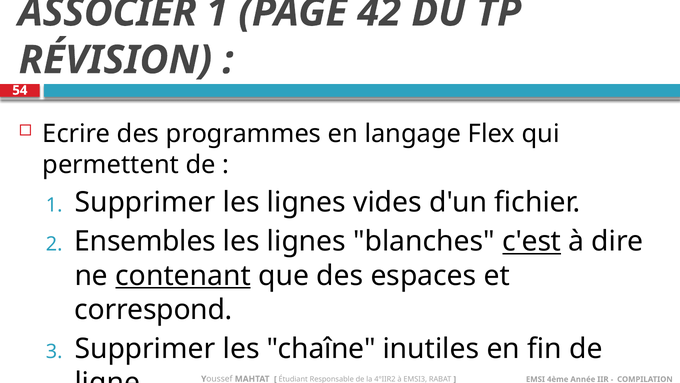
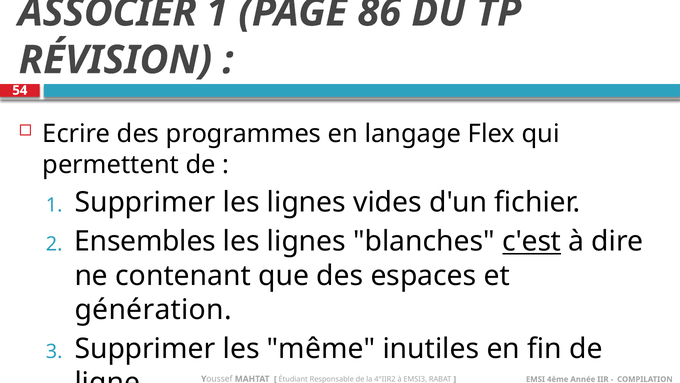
42: 42 -> 86
contenant underline: present -> none
correspond: correspond -> génération
chaîne: chaîne -> même
